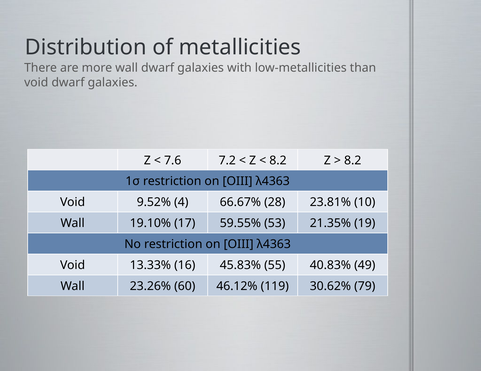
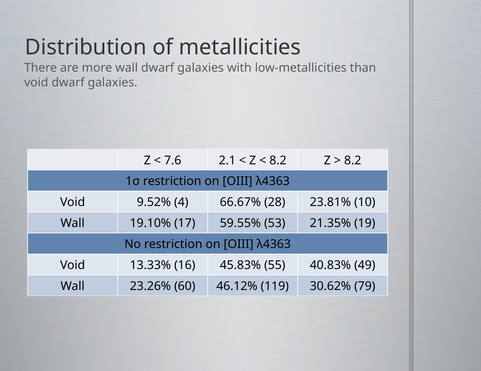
7.2: 7.2 -> 2.1
